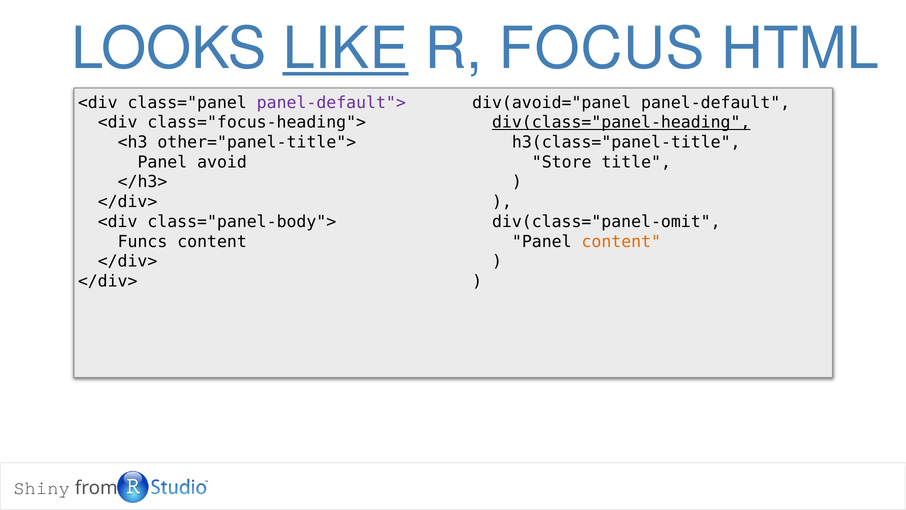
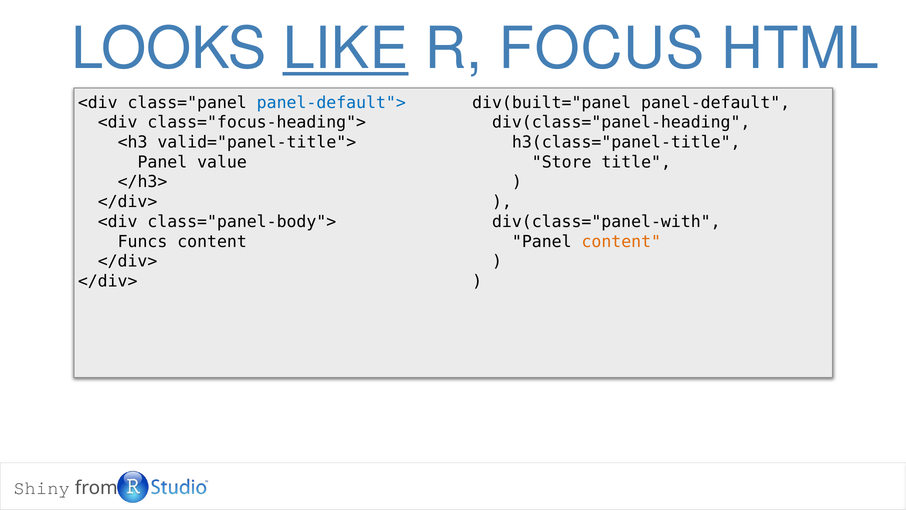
panel-default"> colour: purple -> blue
div(avoid="panel: div(avoid="panel -> div(built="panel
div(class="panel-heading underline: present -> none
other="panel-title">: other="panel-title"> -> valid="panel-title">
avoid: avoid -> value
div(class="panel-omit: div(class="panel-omit -> div(class="panel-with
